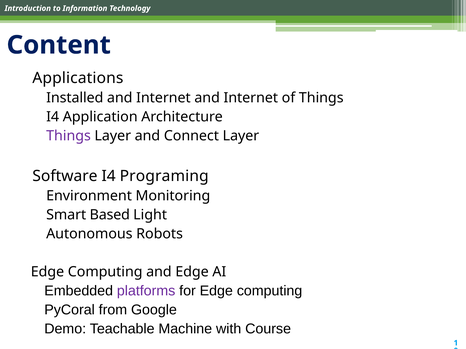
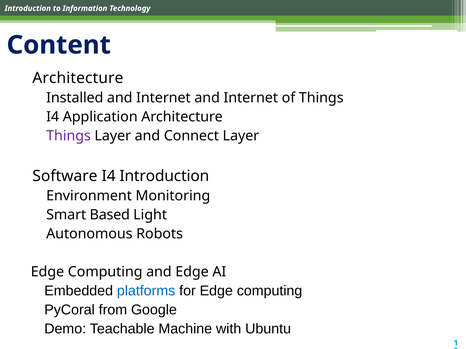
Applications at (78, 78): Applications -> Architecture
I4 Programing: Programing -> Introduction
platforms colour: purple -> blue
Course: Course -> Ubuntu
